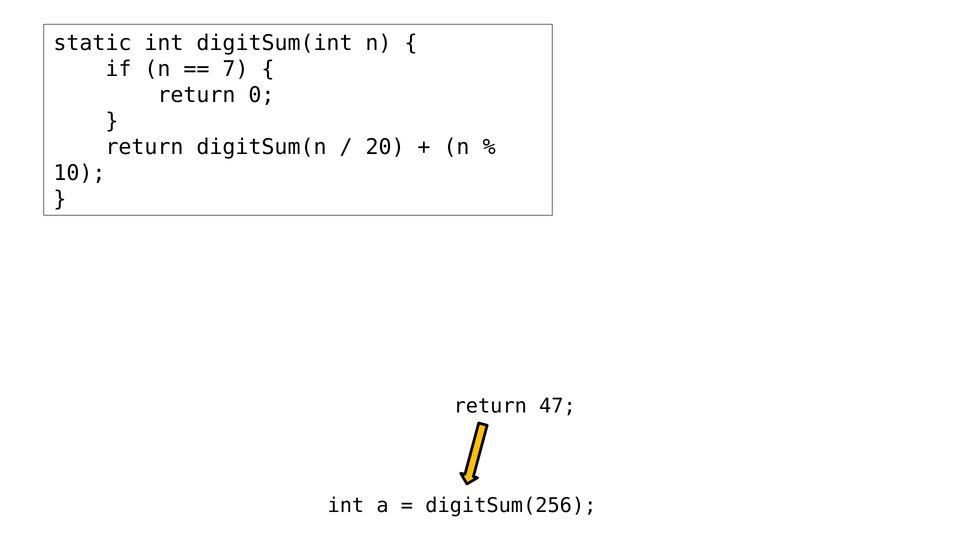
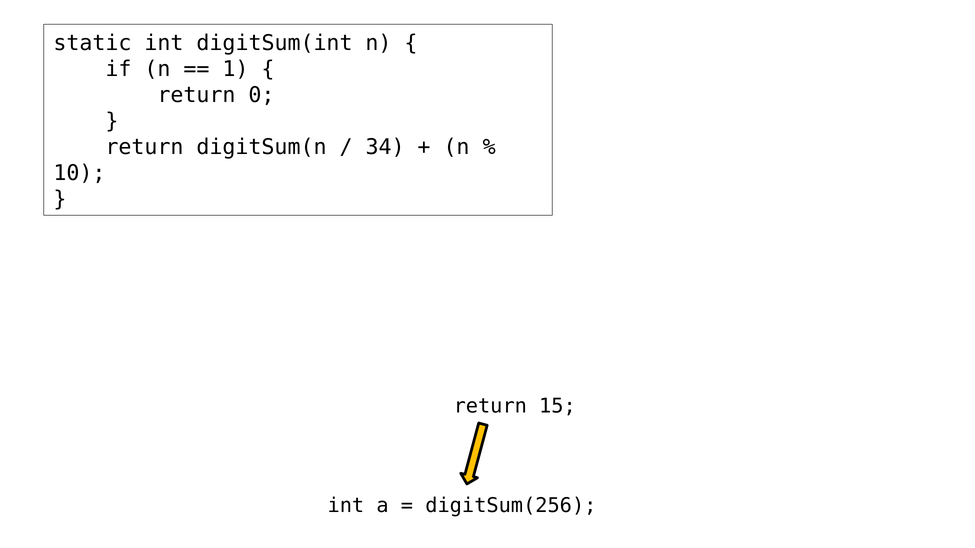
7: 7 -> 1
20: 20 -> 34
47: 47 -> 15
